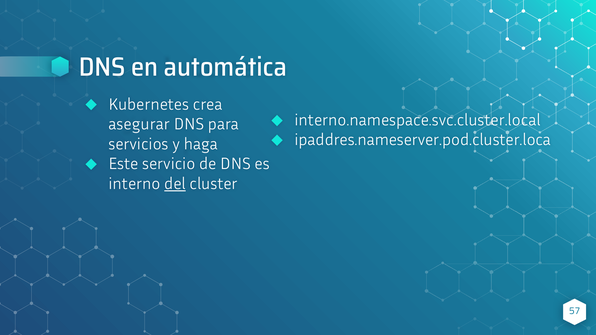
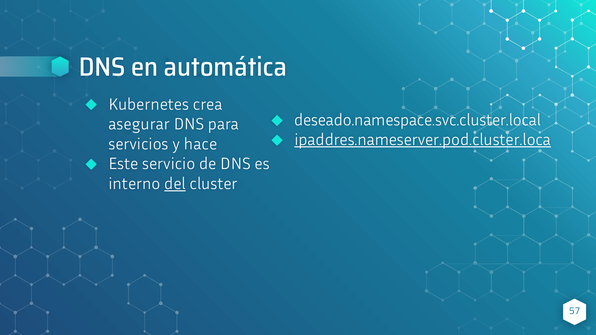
interno.namespace.svc.cluster.local: interno.namespace.svc.cluster.local -> deseado.namespace.svc.cluster.local
ipaddres.nameserver.pod.cluster.loca underline: none -> present
haga: haga -> hace
